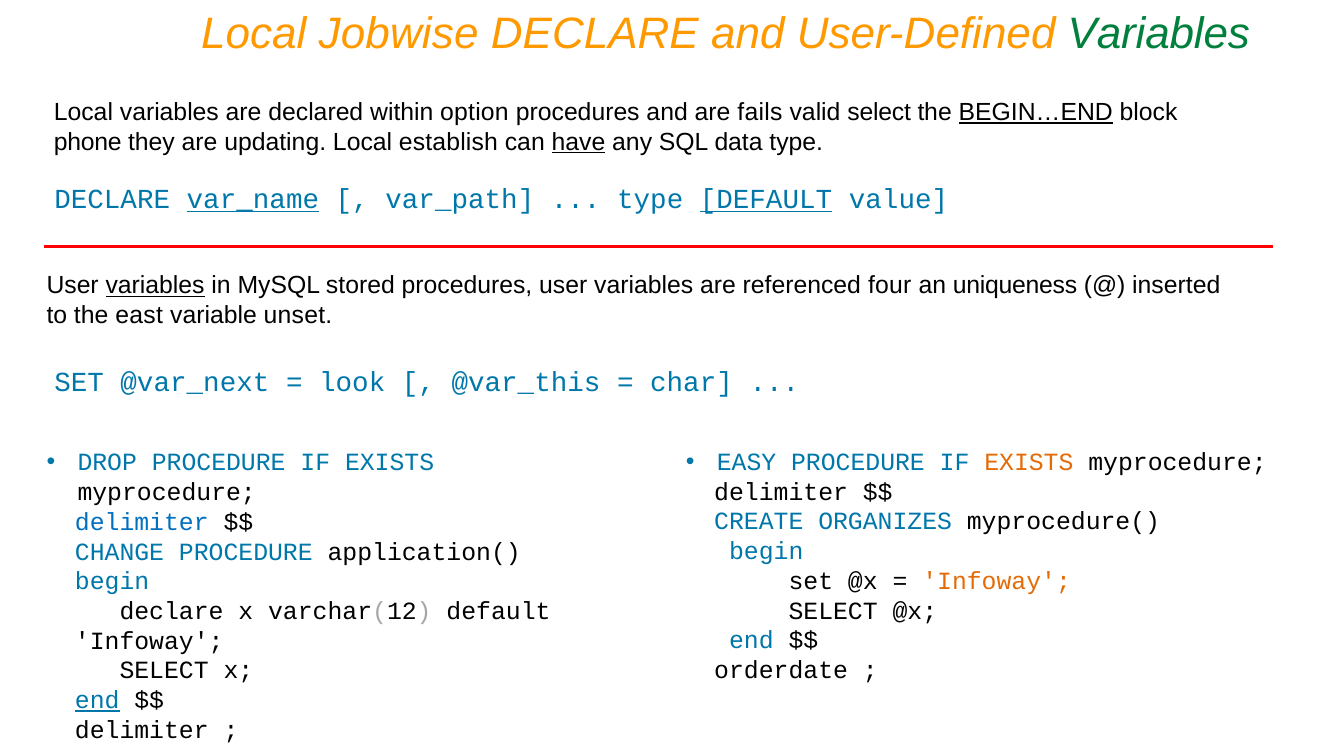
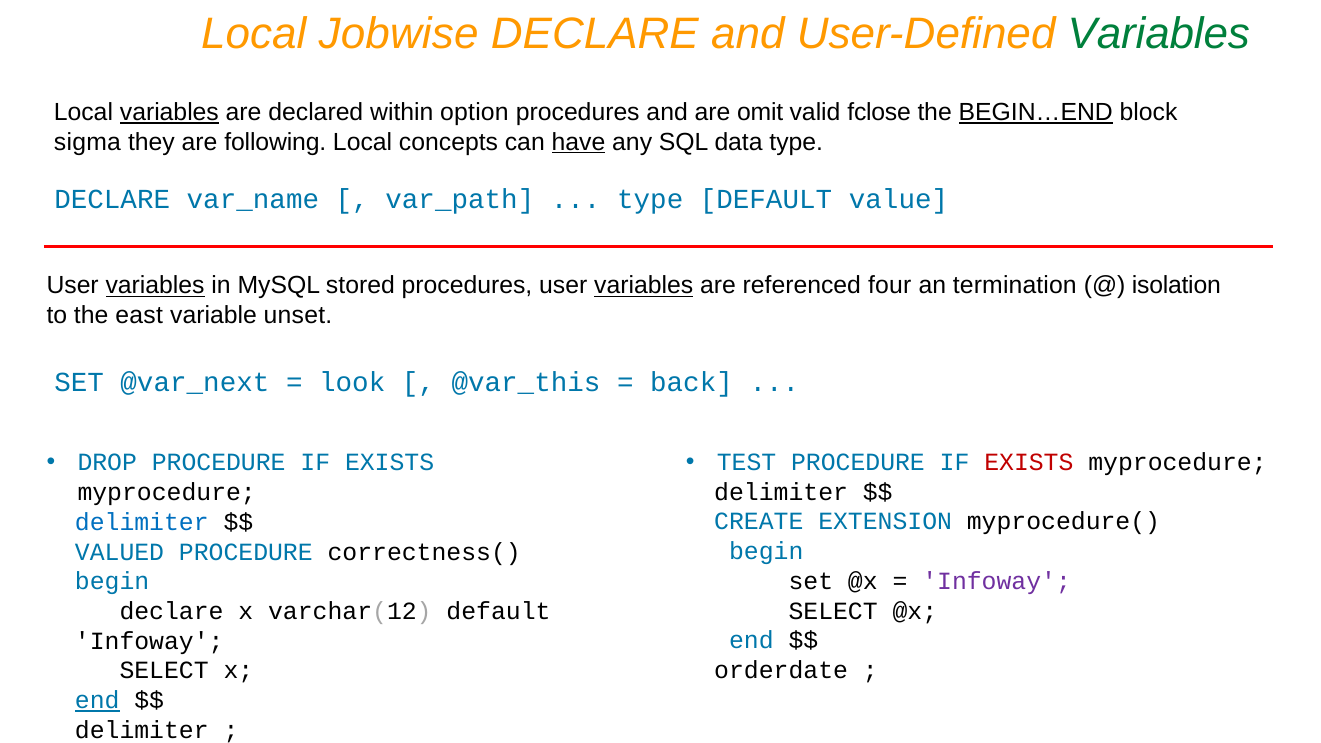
variables at (169, 112) underline: none -> present
fails: fails -> omit
valid select: select -> fclose
phone: phone -> sigma
updating: updating -> following
establish: establish -> concepts
var_name underline: present -> none
DEFAULT at (766, 200) underline: present -> none
variables at (644, 286) underline: none -> present
uniqueness: uniqueness -> termination
inserted: inserted -> isolation
char: char -> back
EASY: EASY -> TEST
EXISTS at (1029, 462) colour: orange -> red
ORGANIZES: ORGANIZES -> EXTENSION
CHANGE: CHANGE -> VALUED
application(: application( -> correctness(
Infoway at (997, 581) colour: orange -> purple
